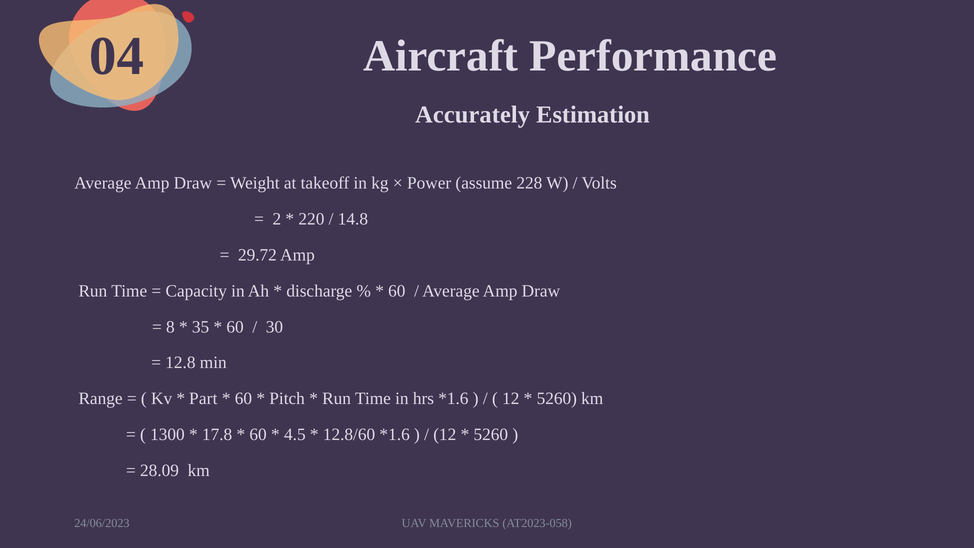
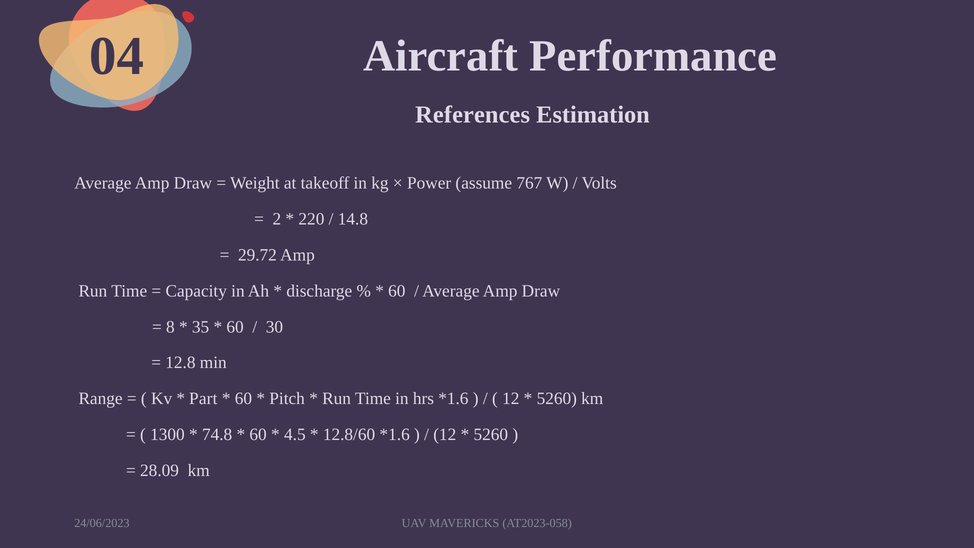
Accurately: Accurately -> References
228: 228 -> 767
17.8: 17.8 -> 74.8
